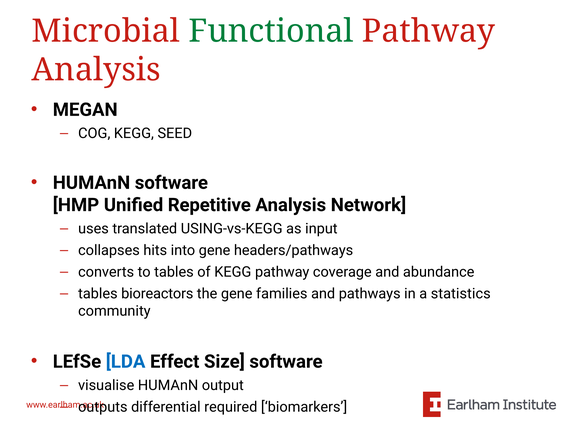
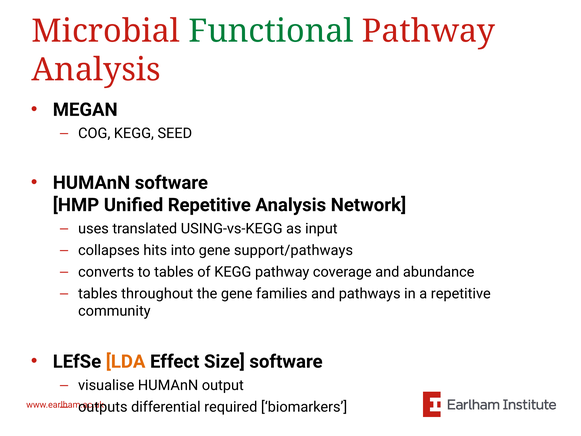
headers/pathways: headers/pathways -> support/pathways
bioreactors: bioreactors -> throughout
a statistics: statistics -> repetitive
LDA colour: blue -> orange
